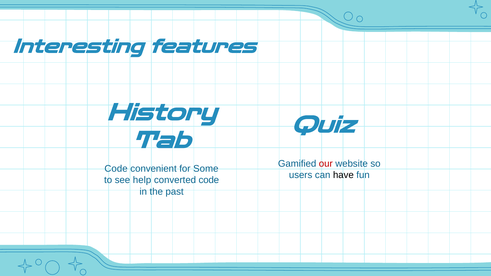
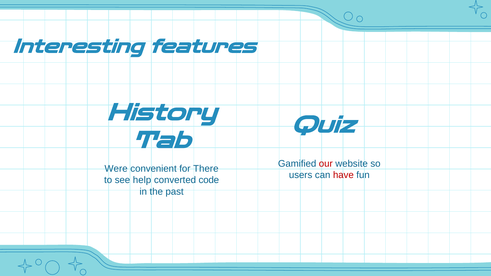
Code at (116, 169): Code -> Were
Some: Some -> There
have colour: black -> red
